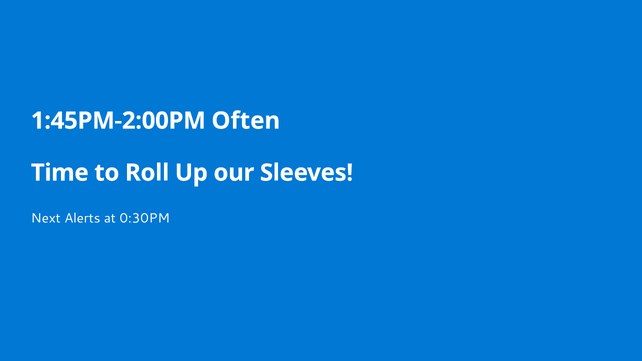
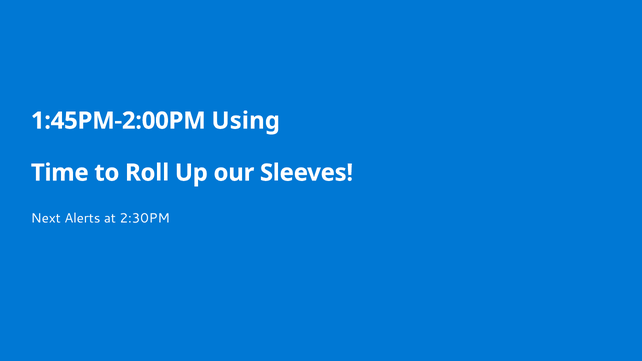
Often: Often -> Using
0:30PM: 0:30PM -> 2:30PM
